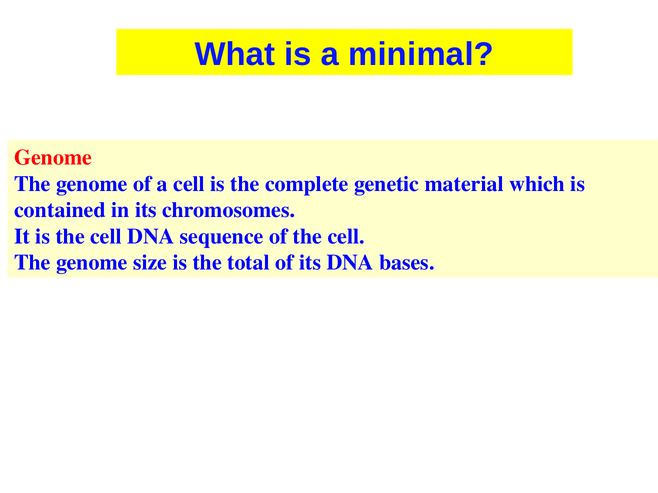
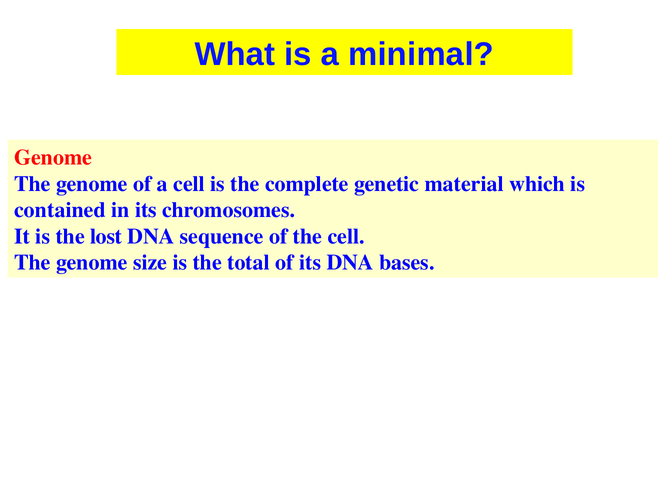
is the cell: cell -> lost
